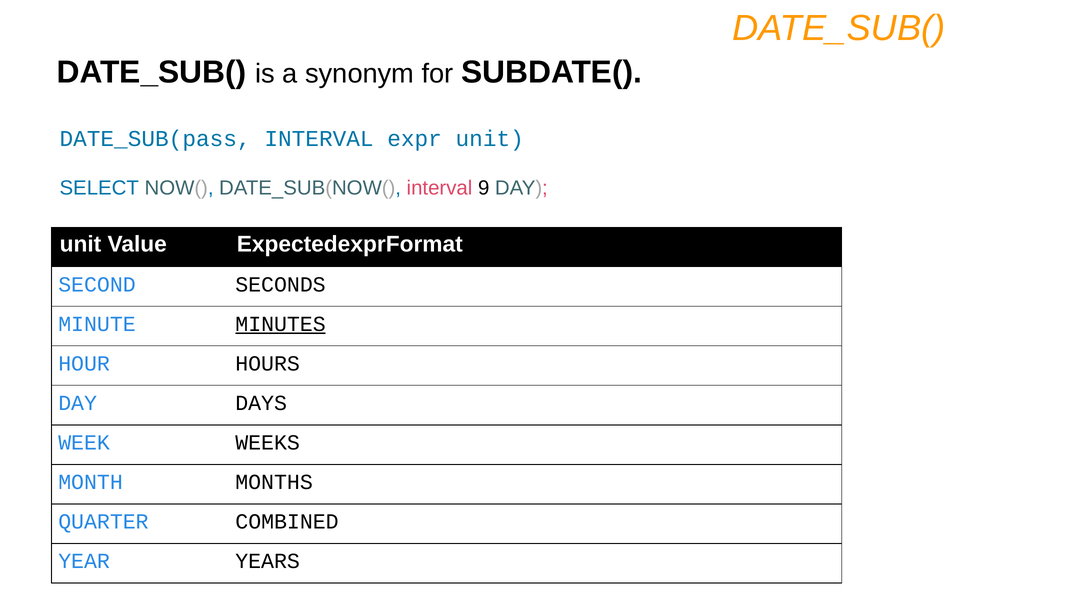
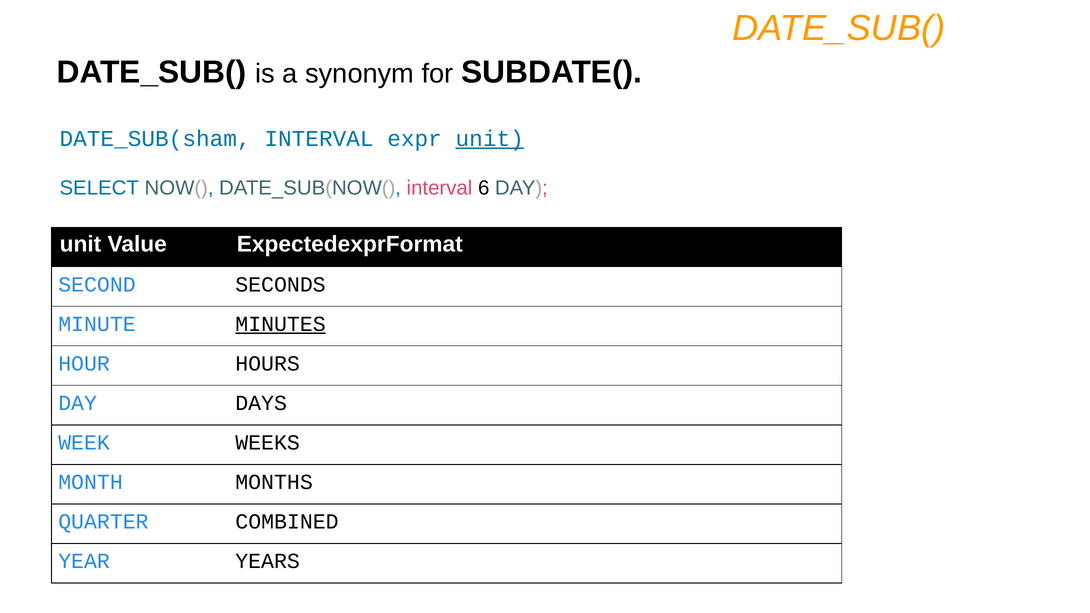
DATE_SUB(pass: DATE_SUB(pass -> DATE_SUB(sham
unit at (490, 139) underline: none -> present
9: 9 -> 6
